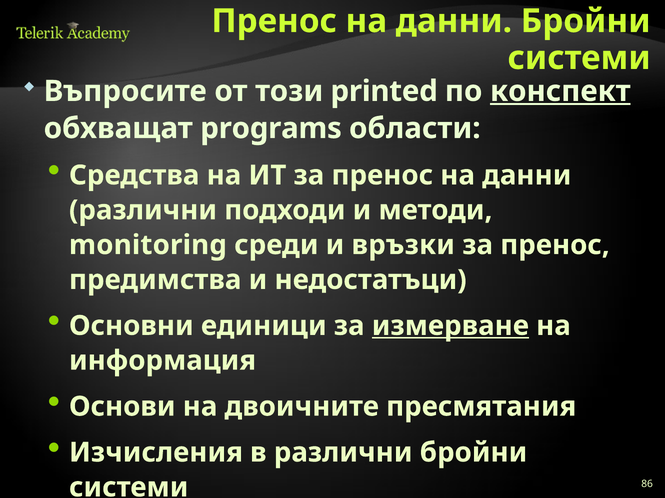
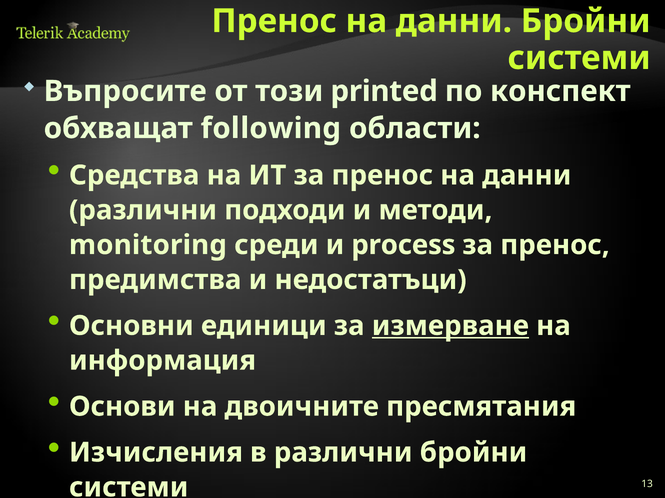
конспект underline: present -> none
programs: programs -> following
връзки: връзки -> process
86: 86 -> 13
